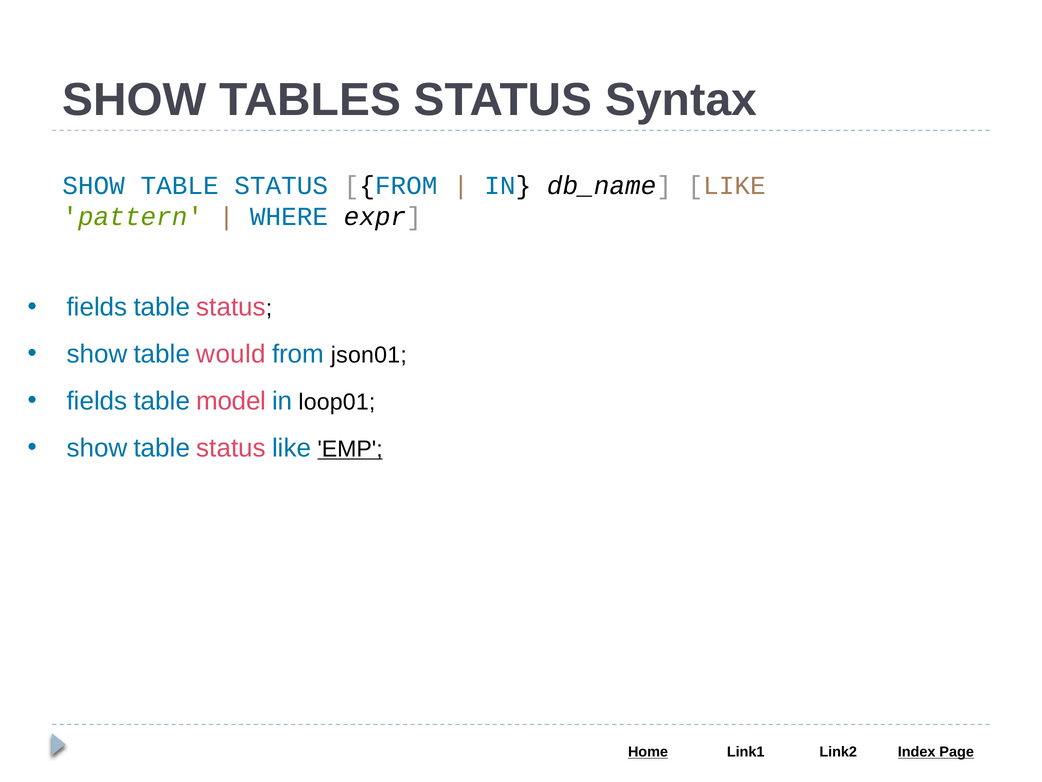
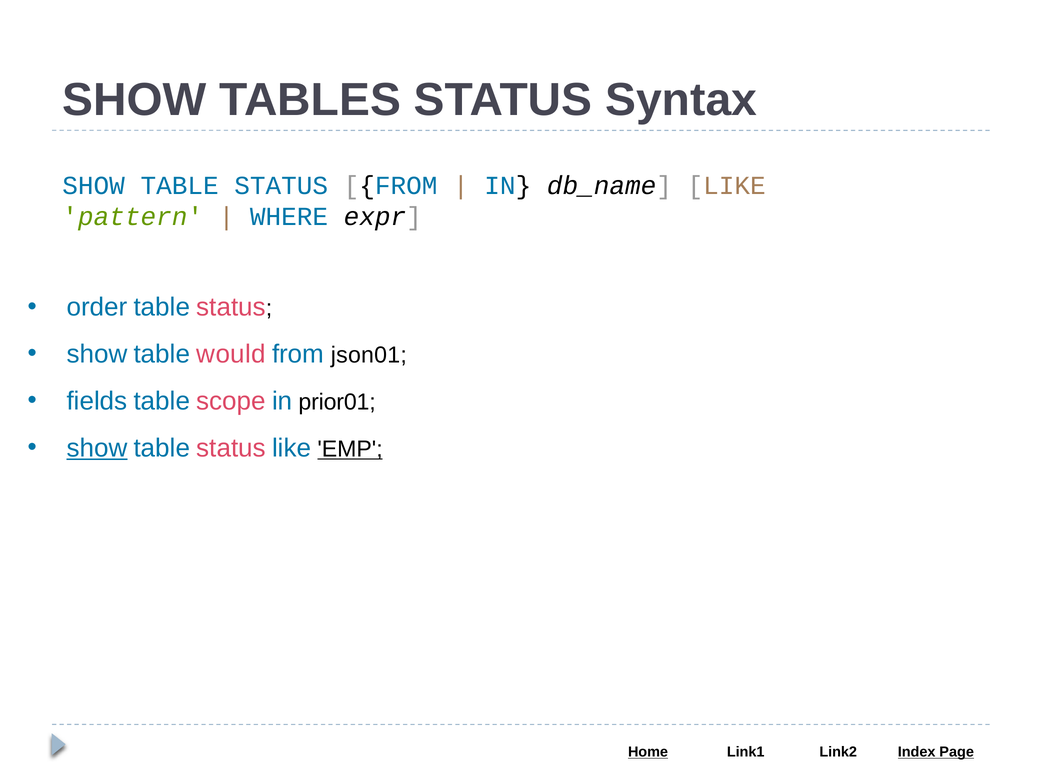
fields at (97, 307): fields -> order
model: model -> scope
loop01: loop01 -> prior01
show at (97, 448) underline: none -> present
